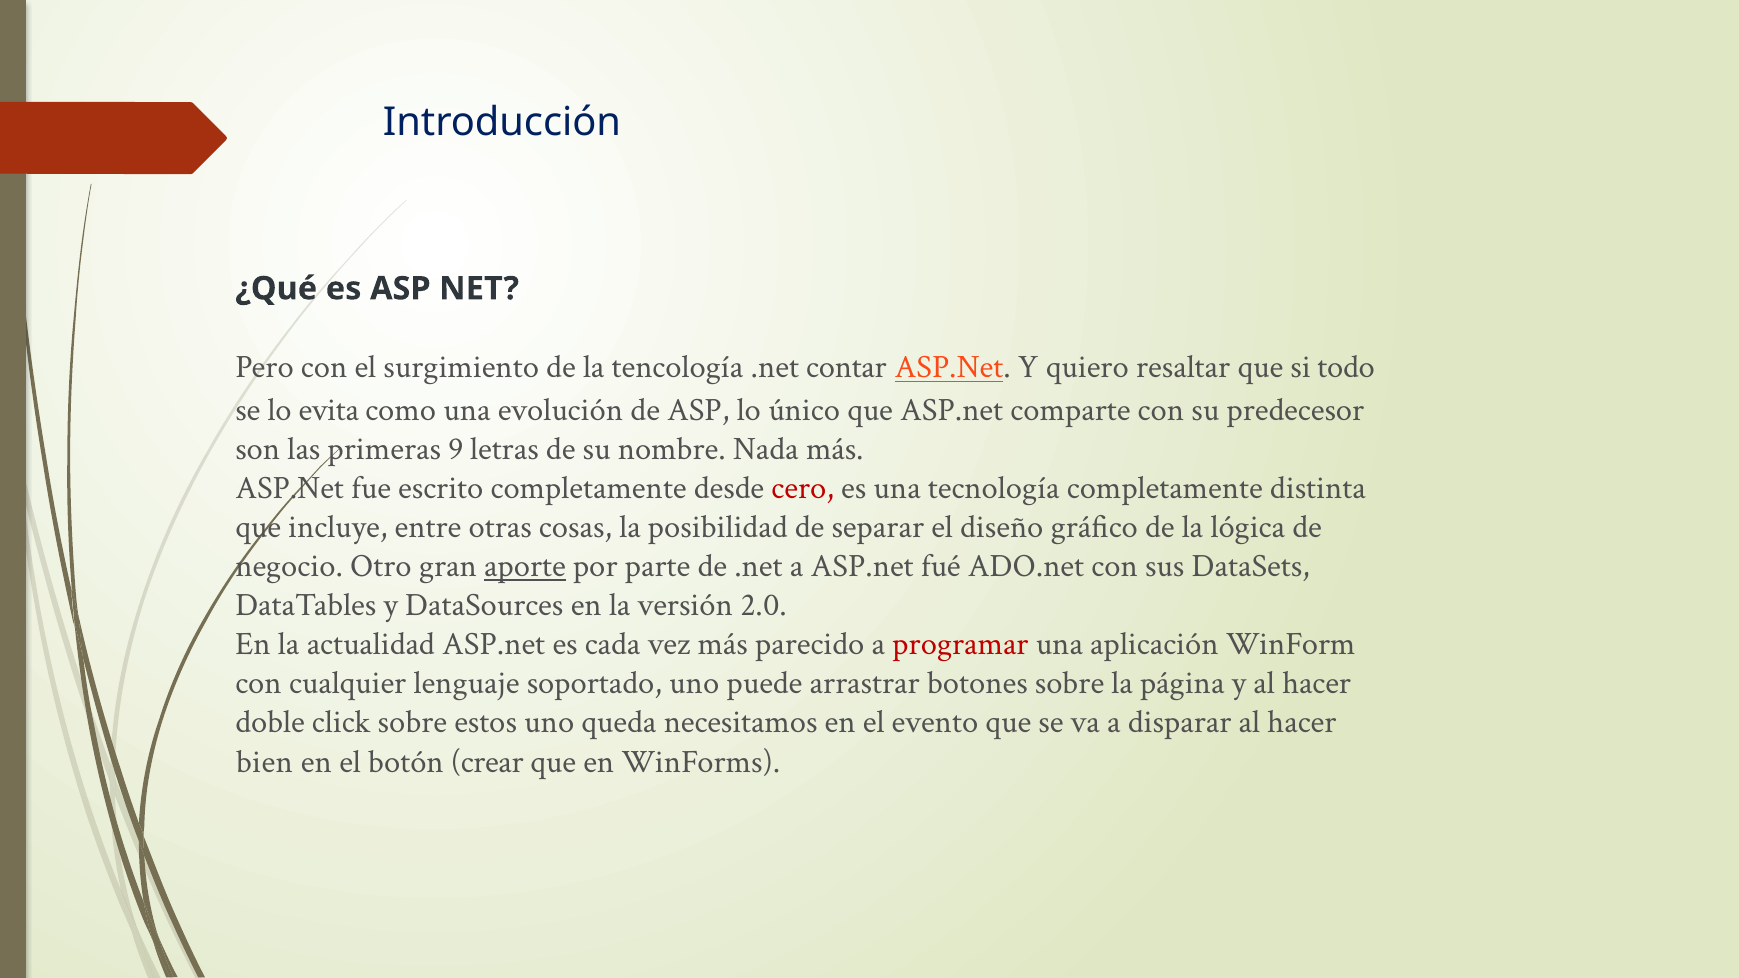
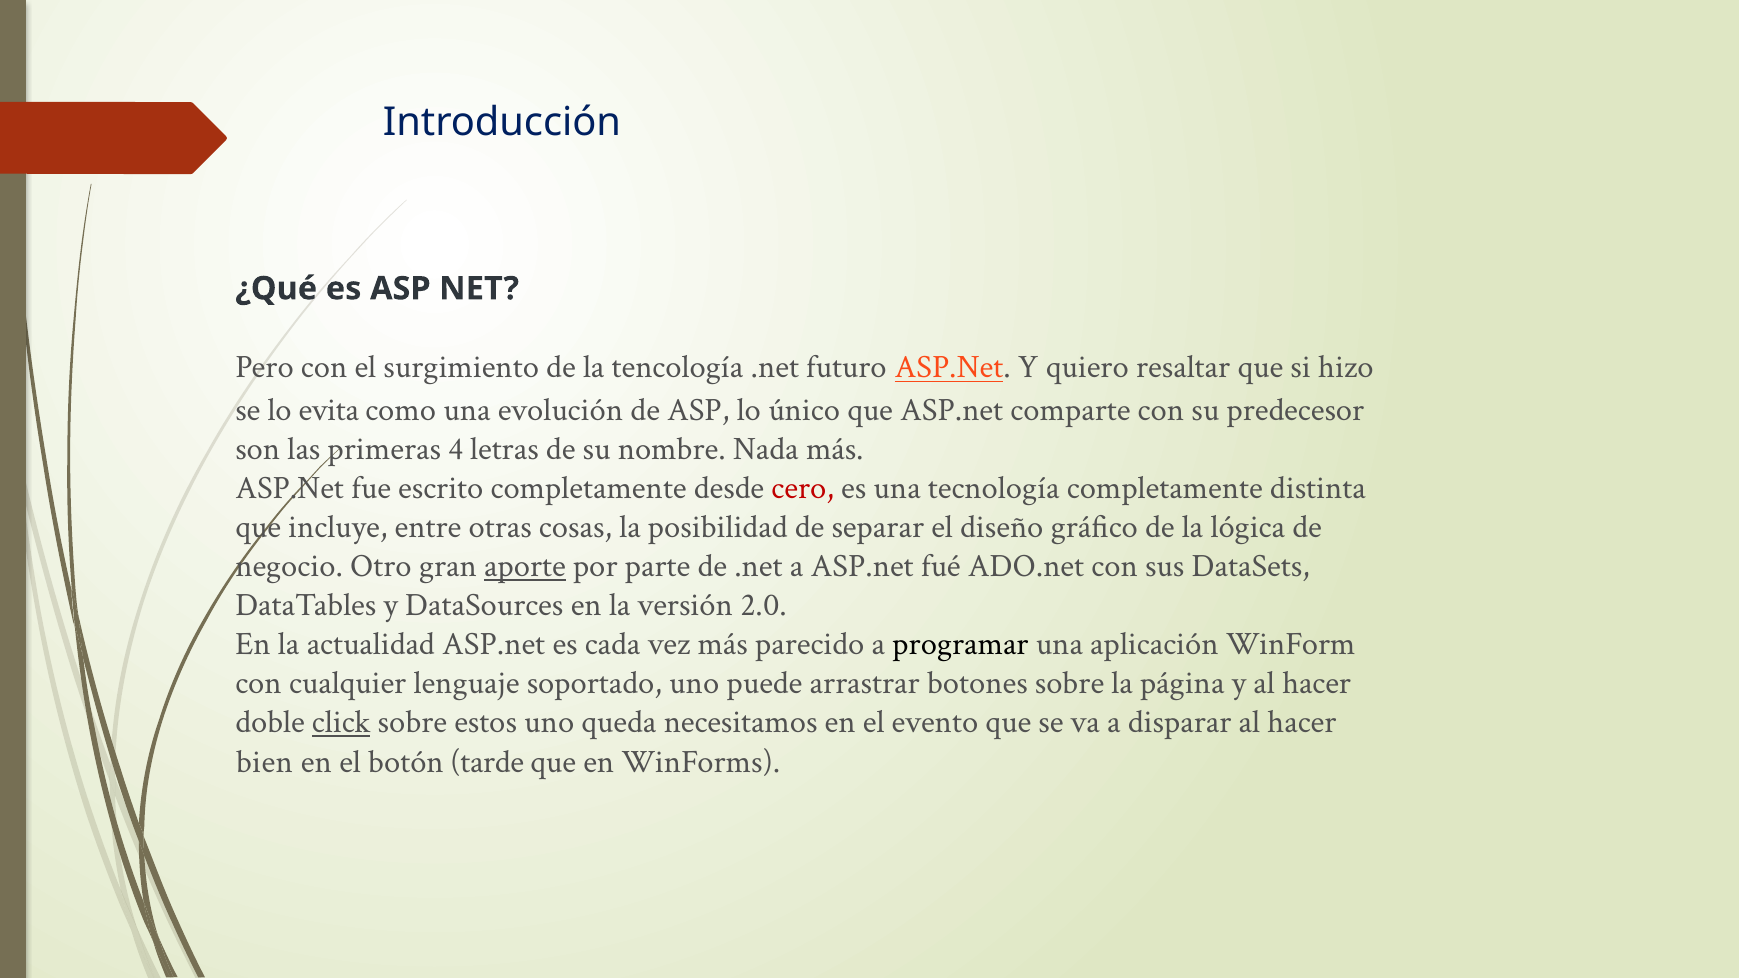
contar: contar -> futuro
todo: todo -> hizo
9: 9 -> 4
programar colour: red -> black
click underline: none -> present
crear: crear -> tarde
